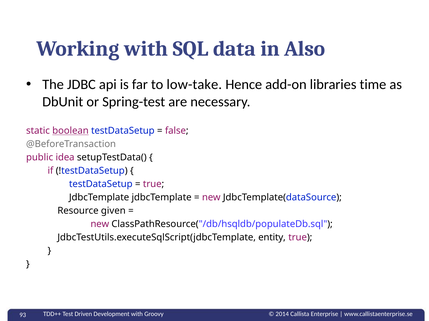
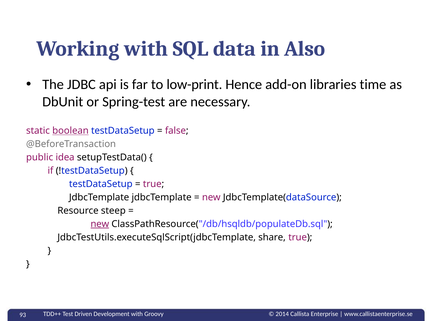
low-take: low-take -> low-print
given: given -> steep
new at (100, 224) underline: none -> present
entity: entity -> share
